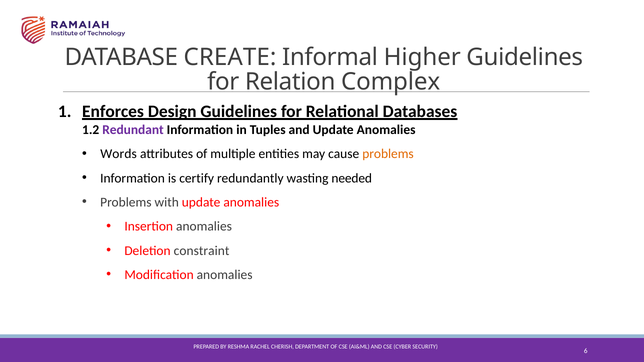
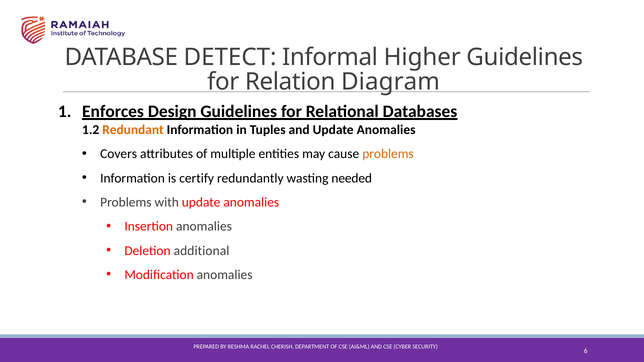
CREATE: CREATE -> DETECT
Complex: Complex -> Diagram
Redundant colour: purple -> orange
Words: Words -> Covers
constraint: constraint -> additional
